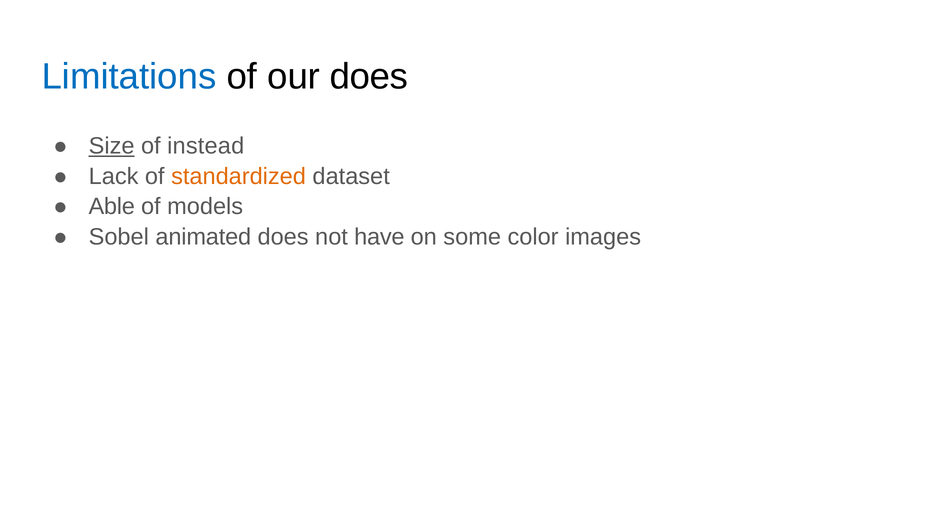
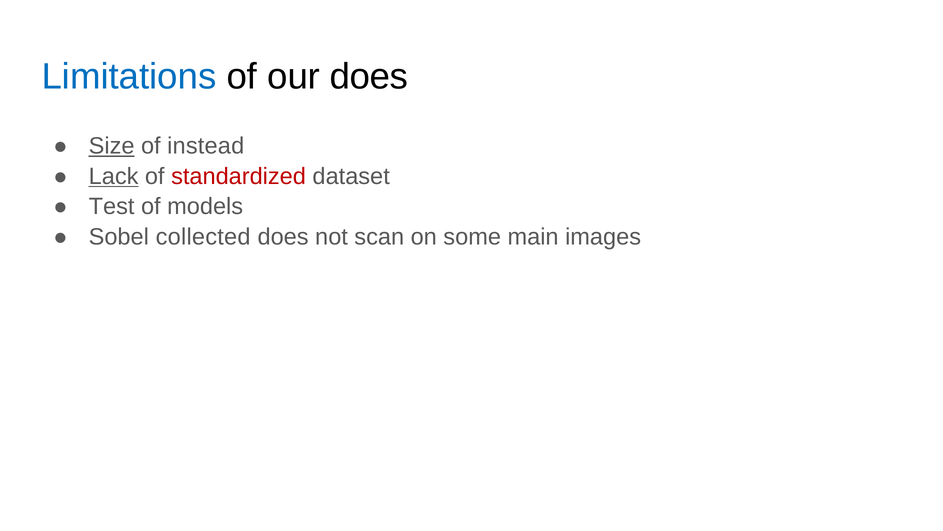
Lack underline: none -> present
standardized colour: orange -> red
Able: Able -> Test
animated: animated -> collected
have: have -> scan
color: color -> main
